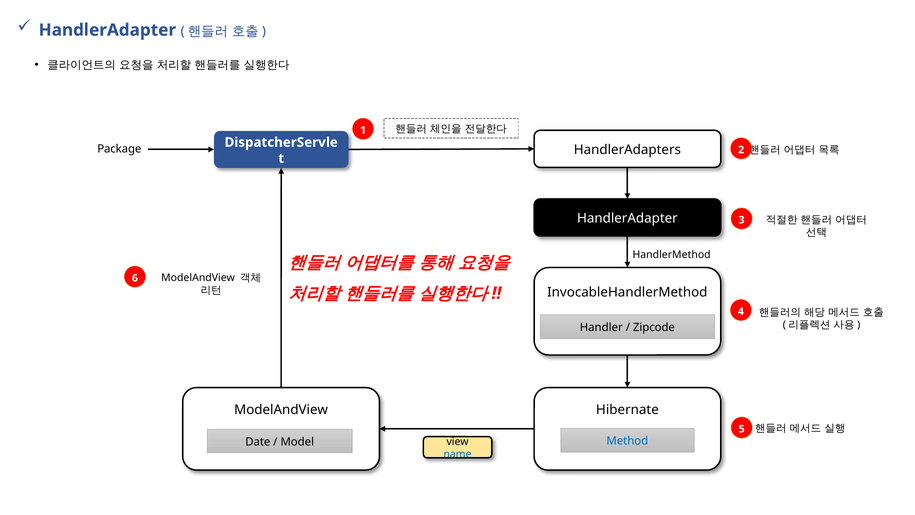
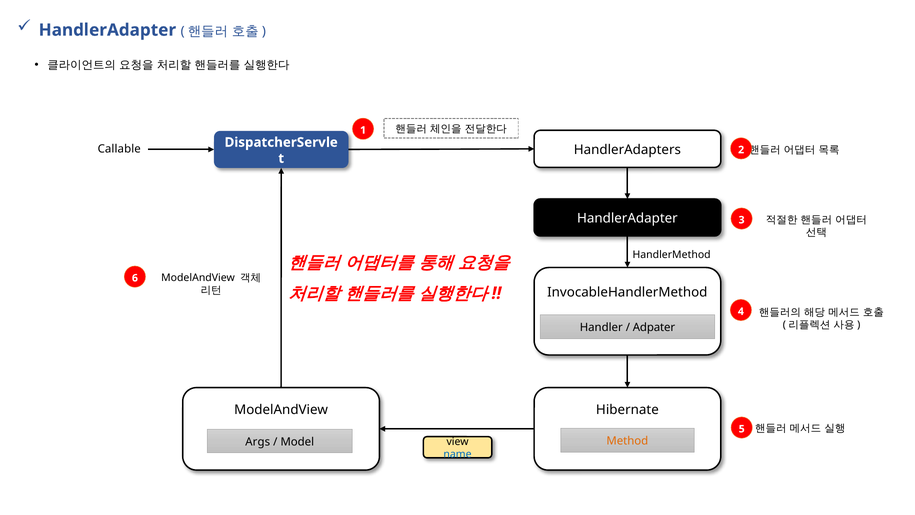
Package: Package -> Callable
Zipcode: Zipcode -> Adpater
Date: Date -> Args
Method colour: blue -> orange
